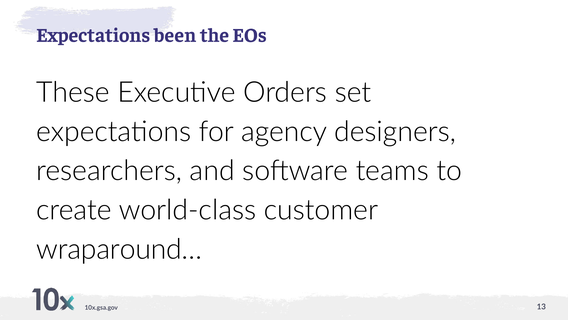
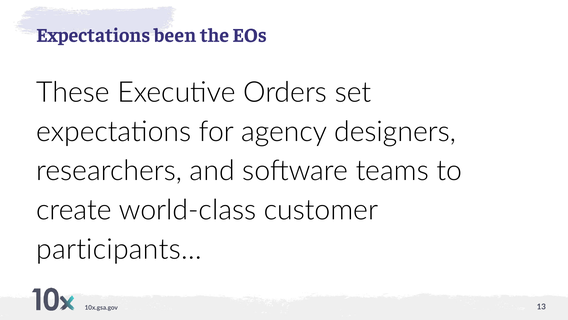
wraparound…: wraparound… -> participants…
